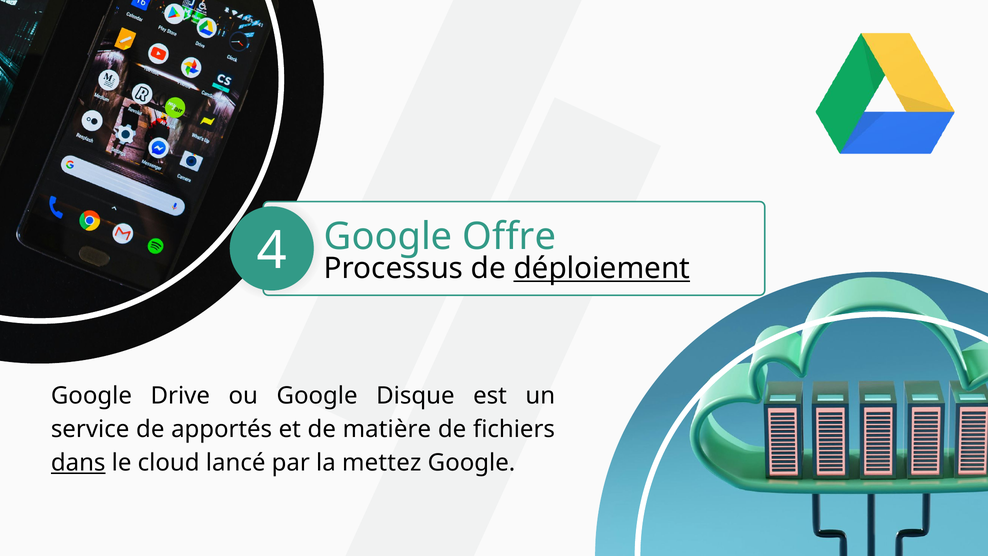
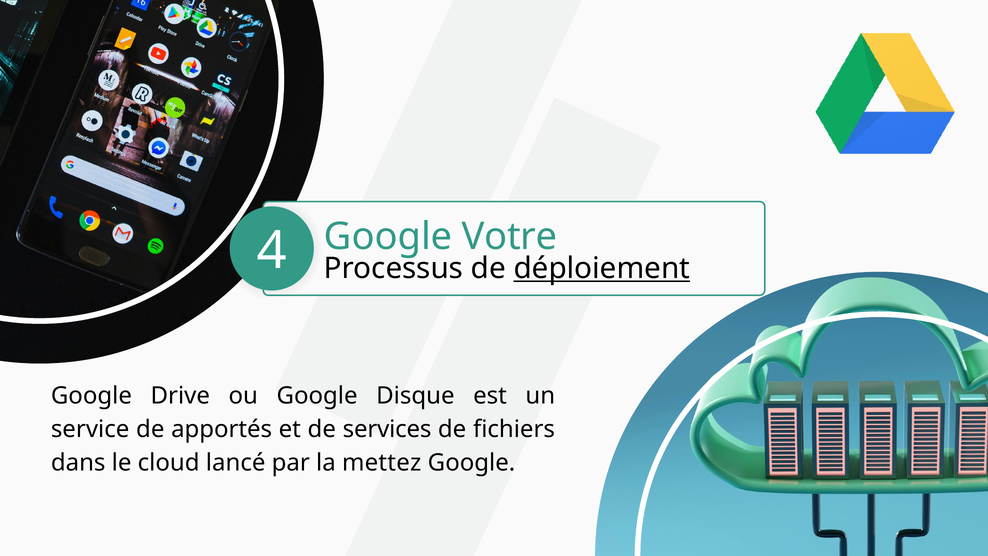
Offre: Offre -> Votre
matière: matière -> services
dans underline: present -> none
